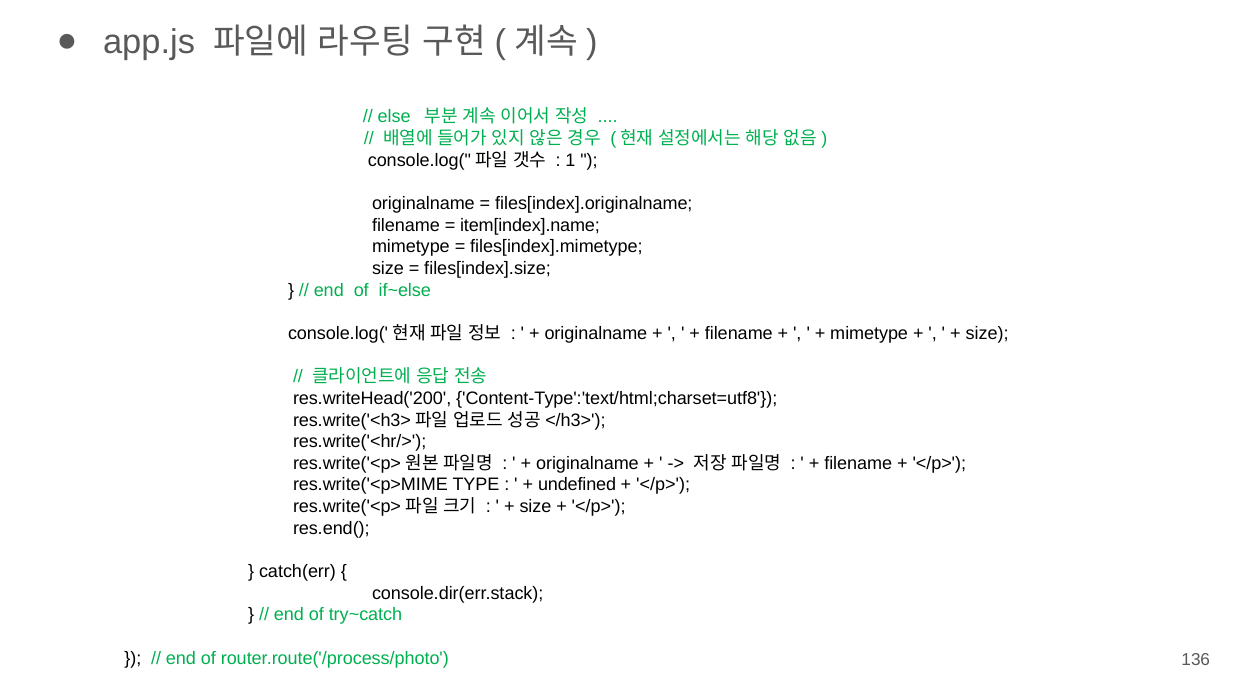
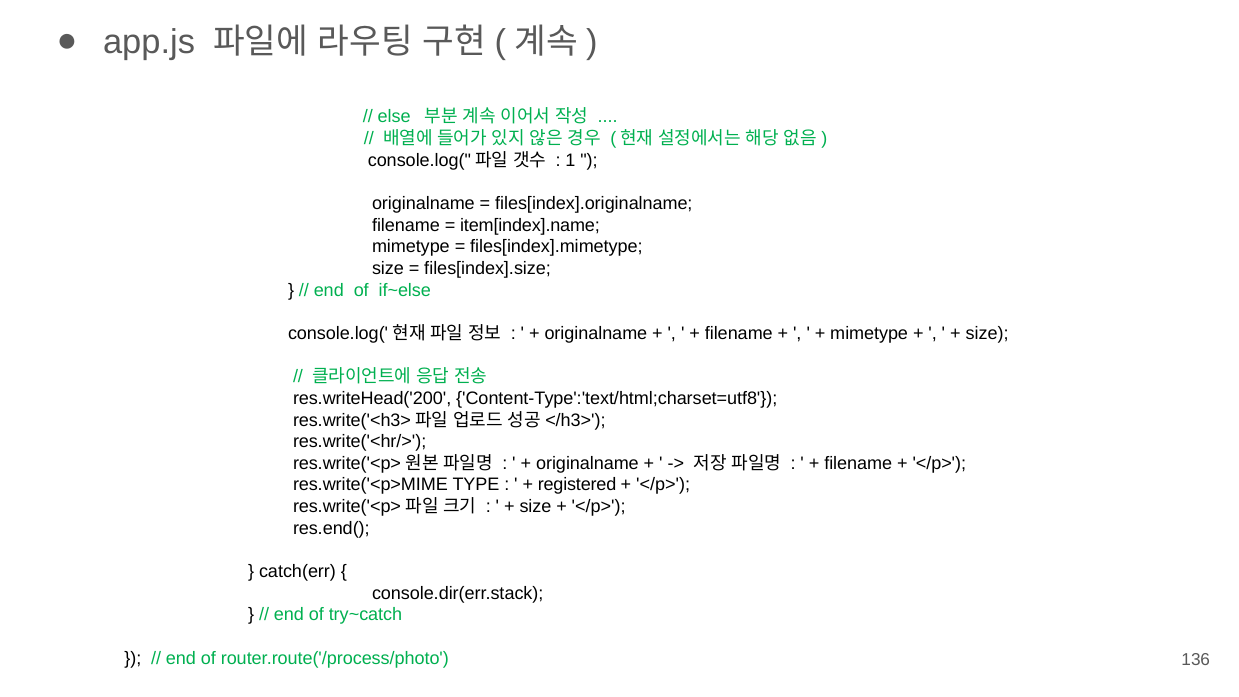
undefined: undefined -> registered
